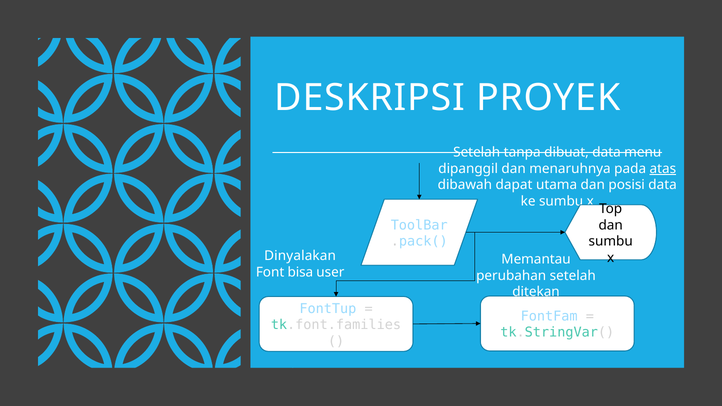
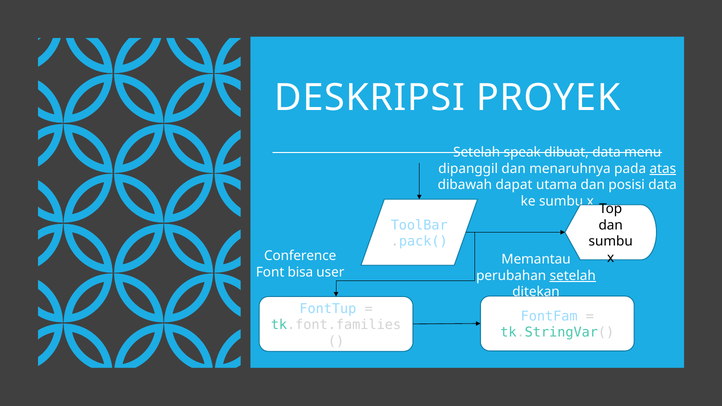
tanpa: tanpa -> speak
Dinyalakan: Dinyalakan -> Conference
setelah at (573, 276) underline: none -> present
